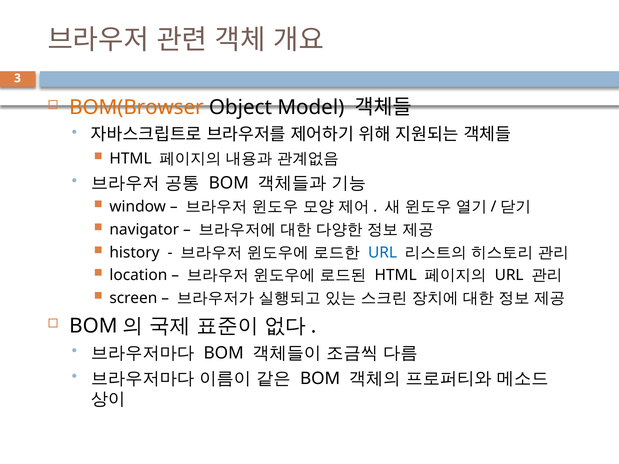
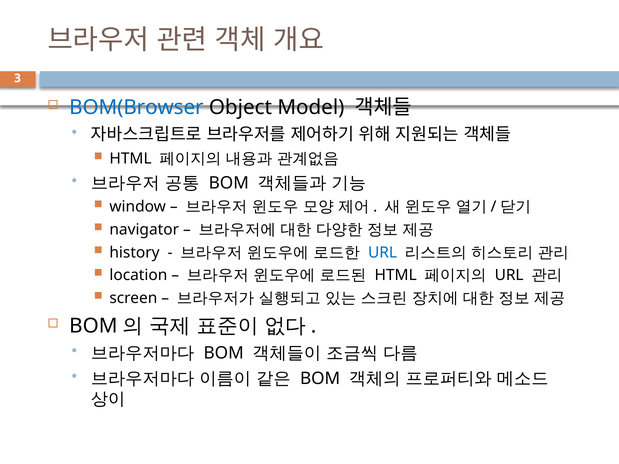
BOM(Browser colour: orange -> blue
